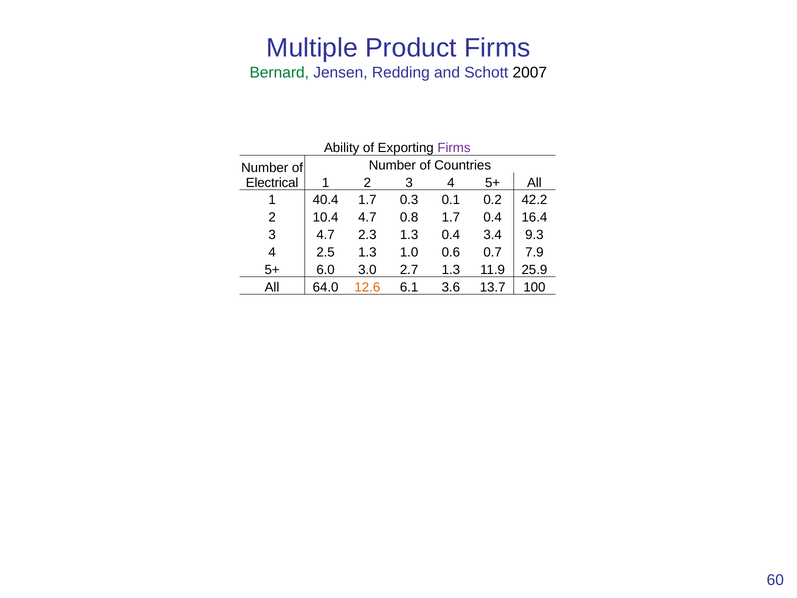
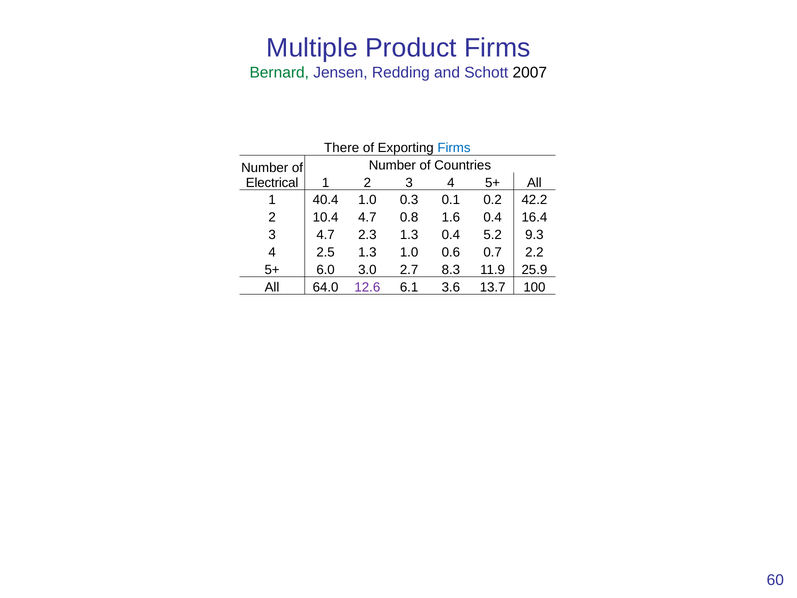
Ability: Ability -> There
Firms at (454, 148) colour: purple -> blue
40.4 1.7: 1.7 -> 1.0
0.8 1.7: 1.7 -> 1.6
3.4: 3.4 -> 5.2
7.9: 7.9 -> 2.2
2.7 1.3: 1.3 -> 8.3
12.6 colour: orange -> purple
